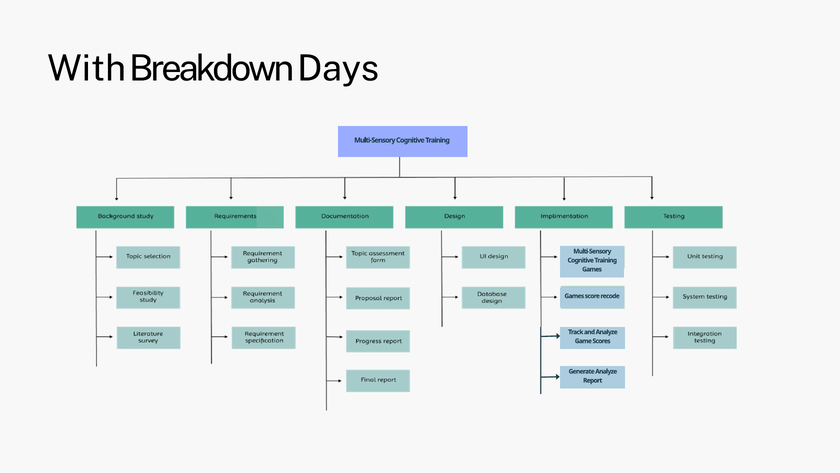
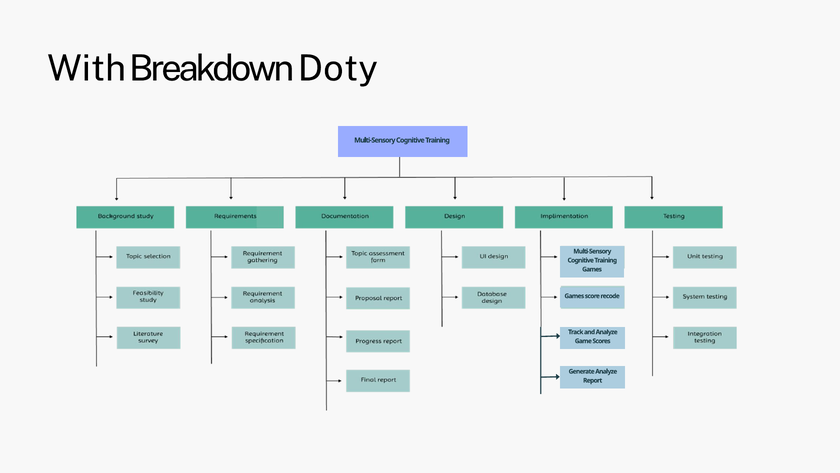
Days: Days -> Doty
